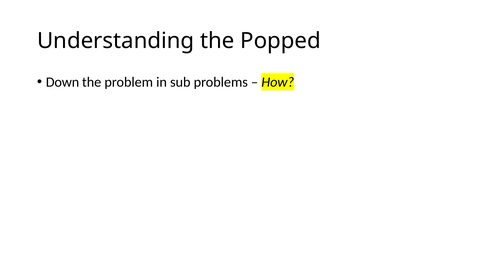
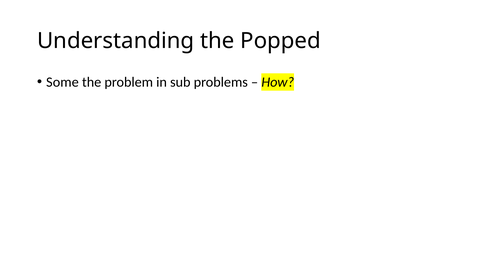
Down: Down -> Some
